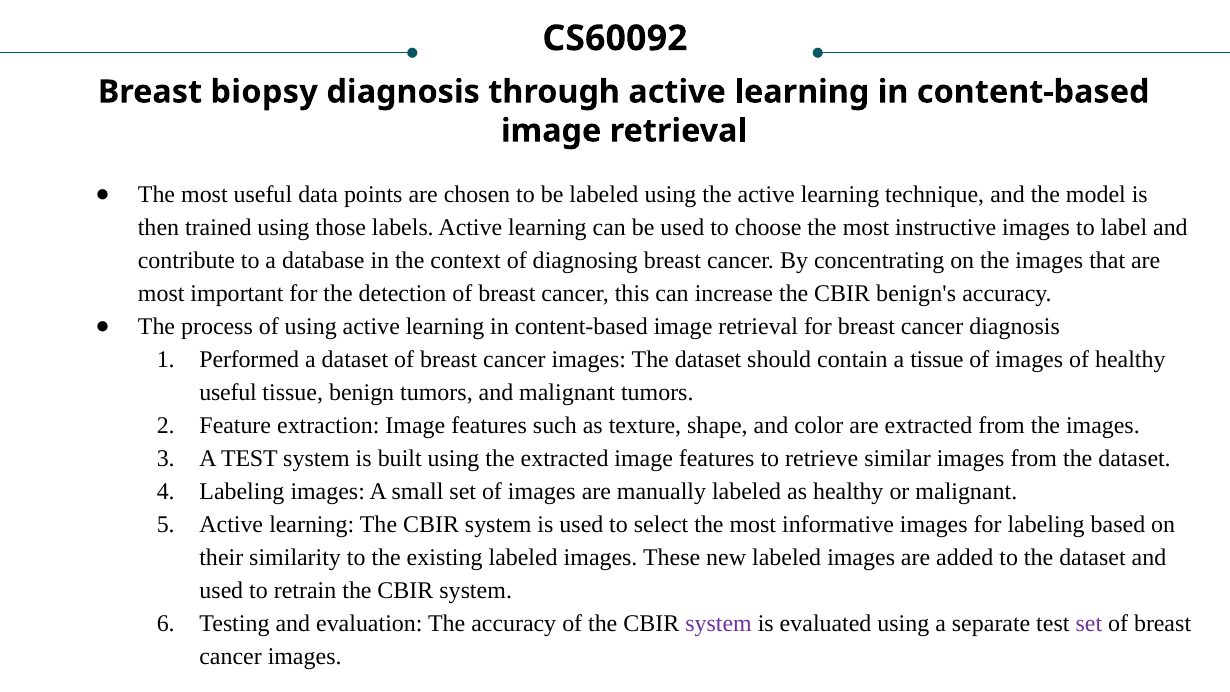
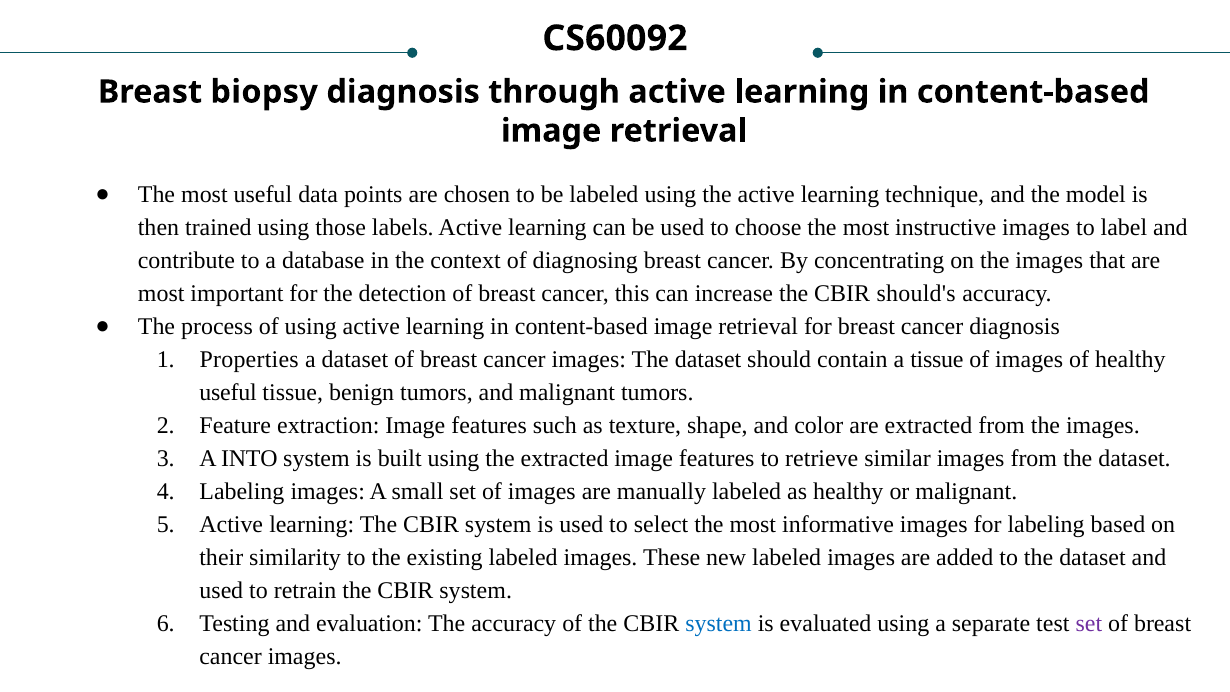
benign's: benign's -> should's
Performed: Performed -> Properties
A TEST: TEST -> INTO
system at (719, 624) colour: purple -> blue
